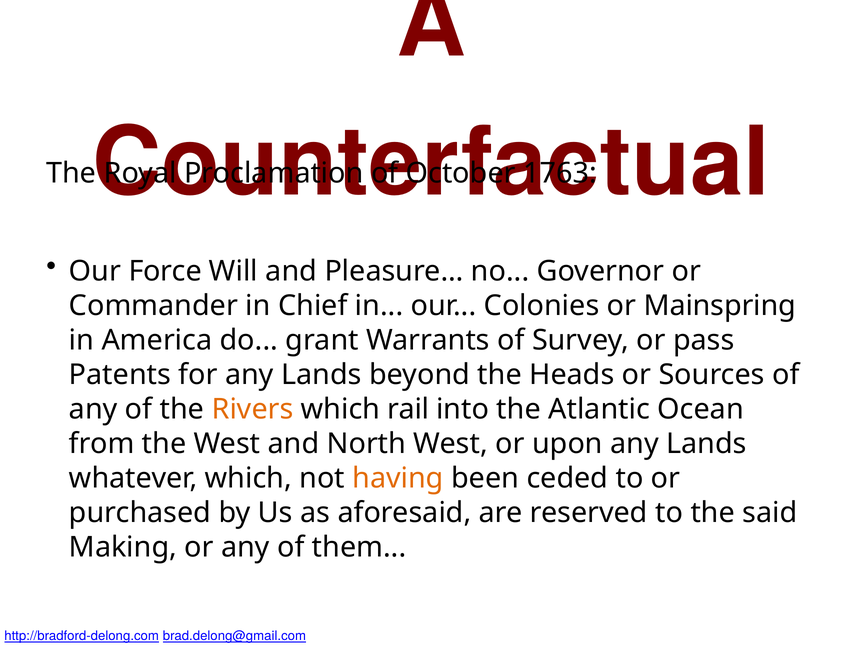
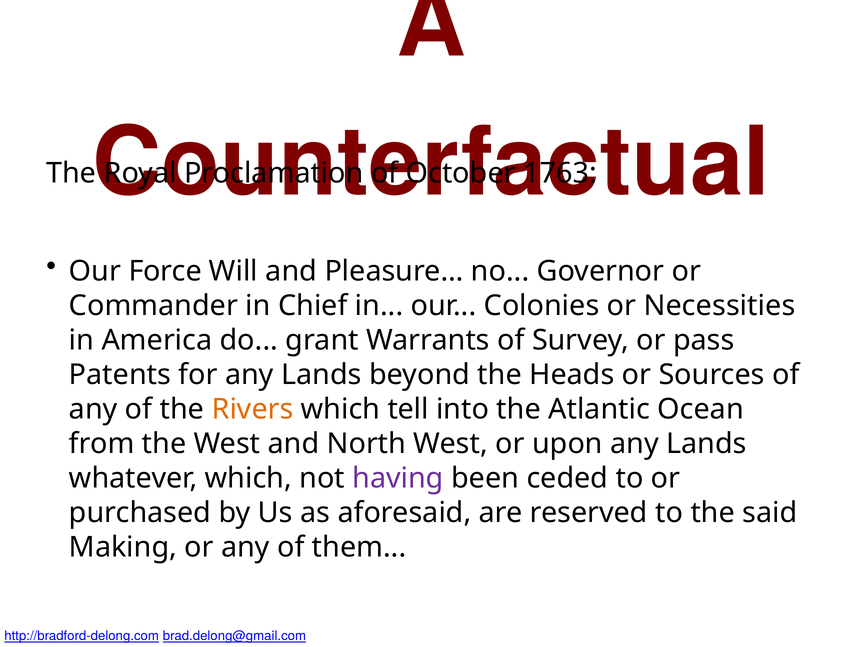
Mainspring: Mainspring -> Necessities
rail: rail -> tell
having colour: orange -> purple
